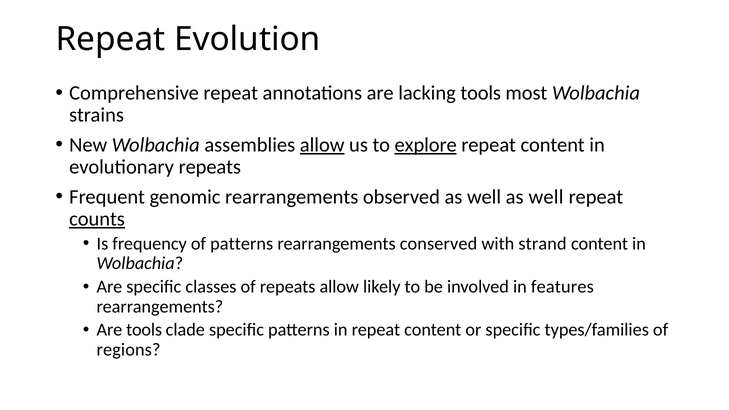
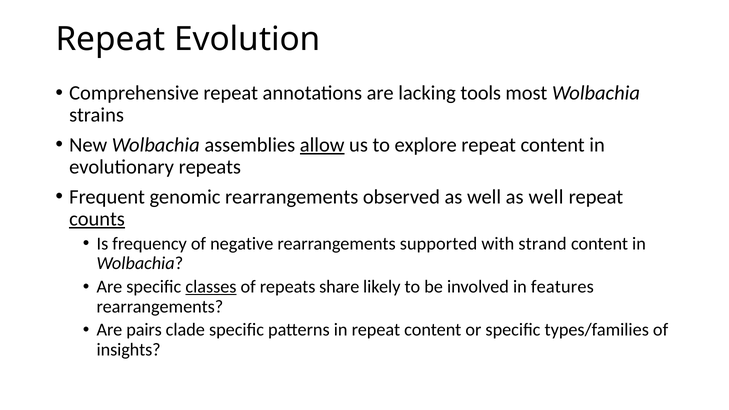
explore underline: present -> none
of patterns: patterns -> negative
conserved: conserved -> supported
classes underline: none -> present
repeats allow: allow -> share
Are tools: tools -> pairs
regions: regions -> insights
